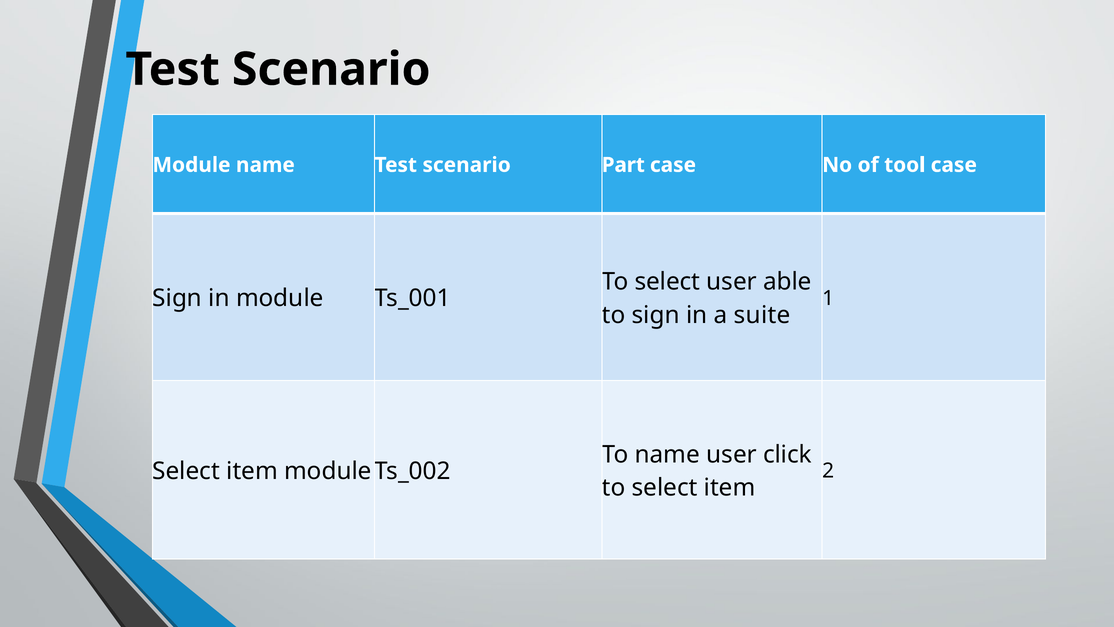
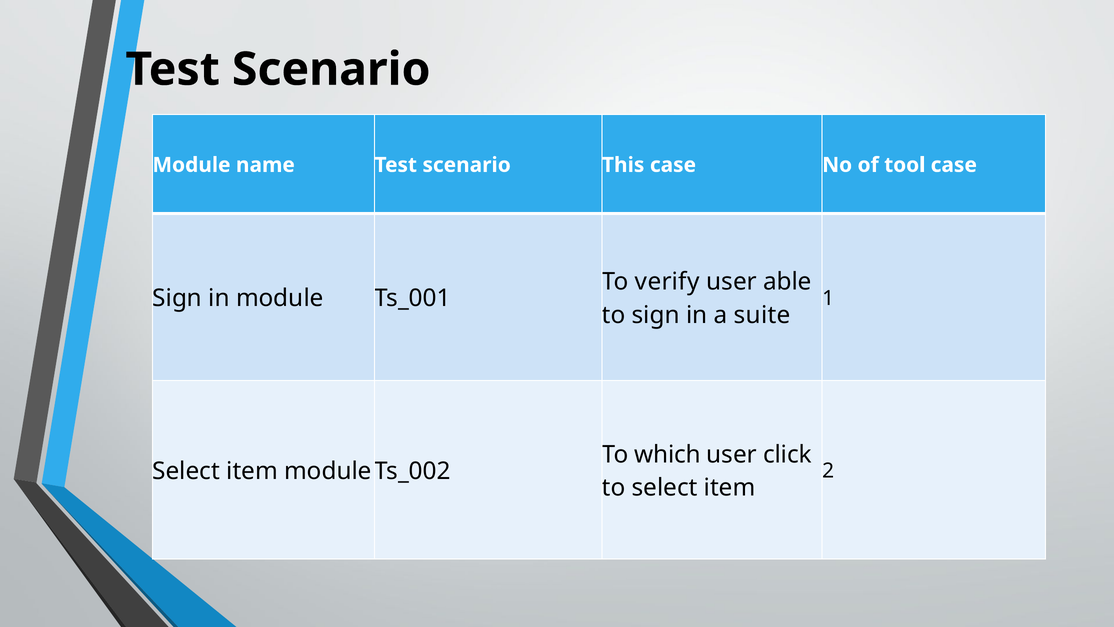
Part: Part -> This
select at (667, 282): select -> verify
To name: name -> which
